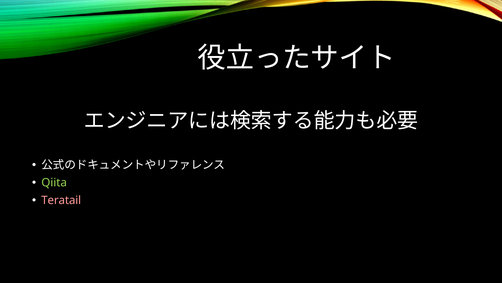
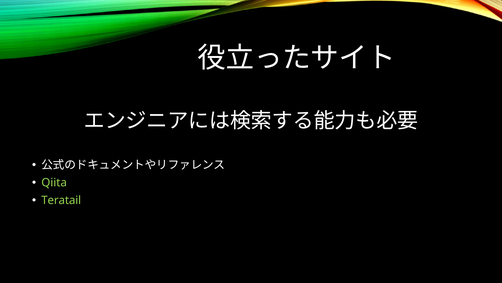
Teratail colour: pink -> light green
